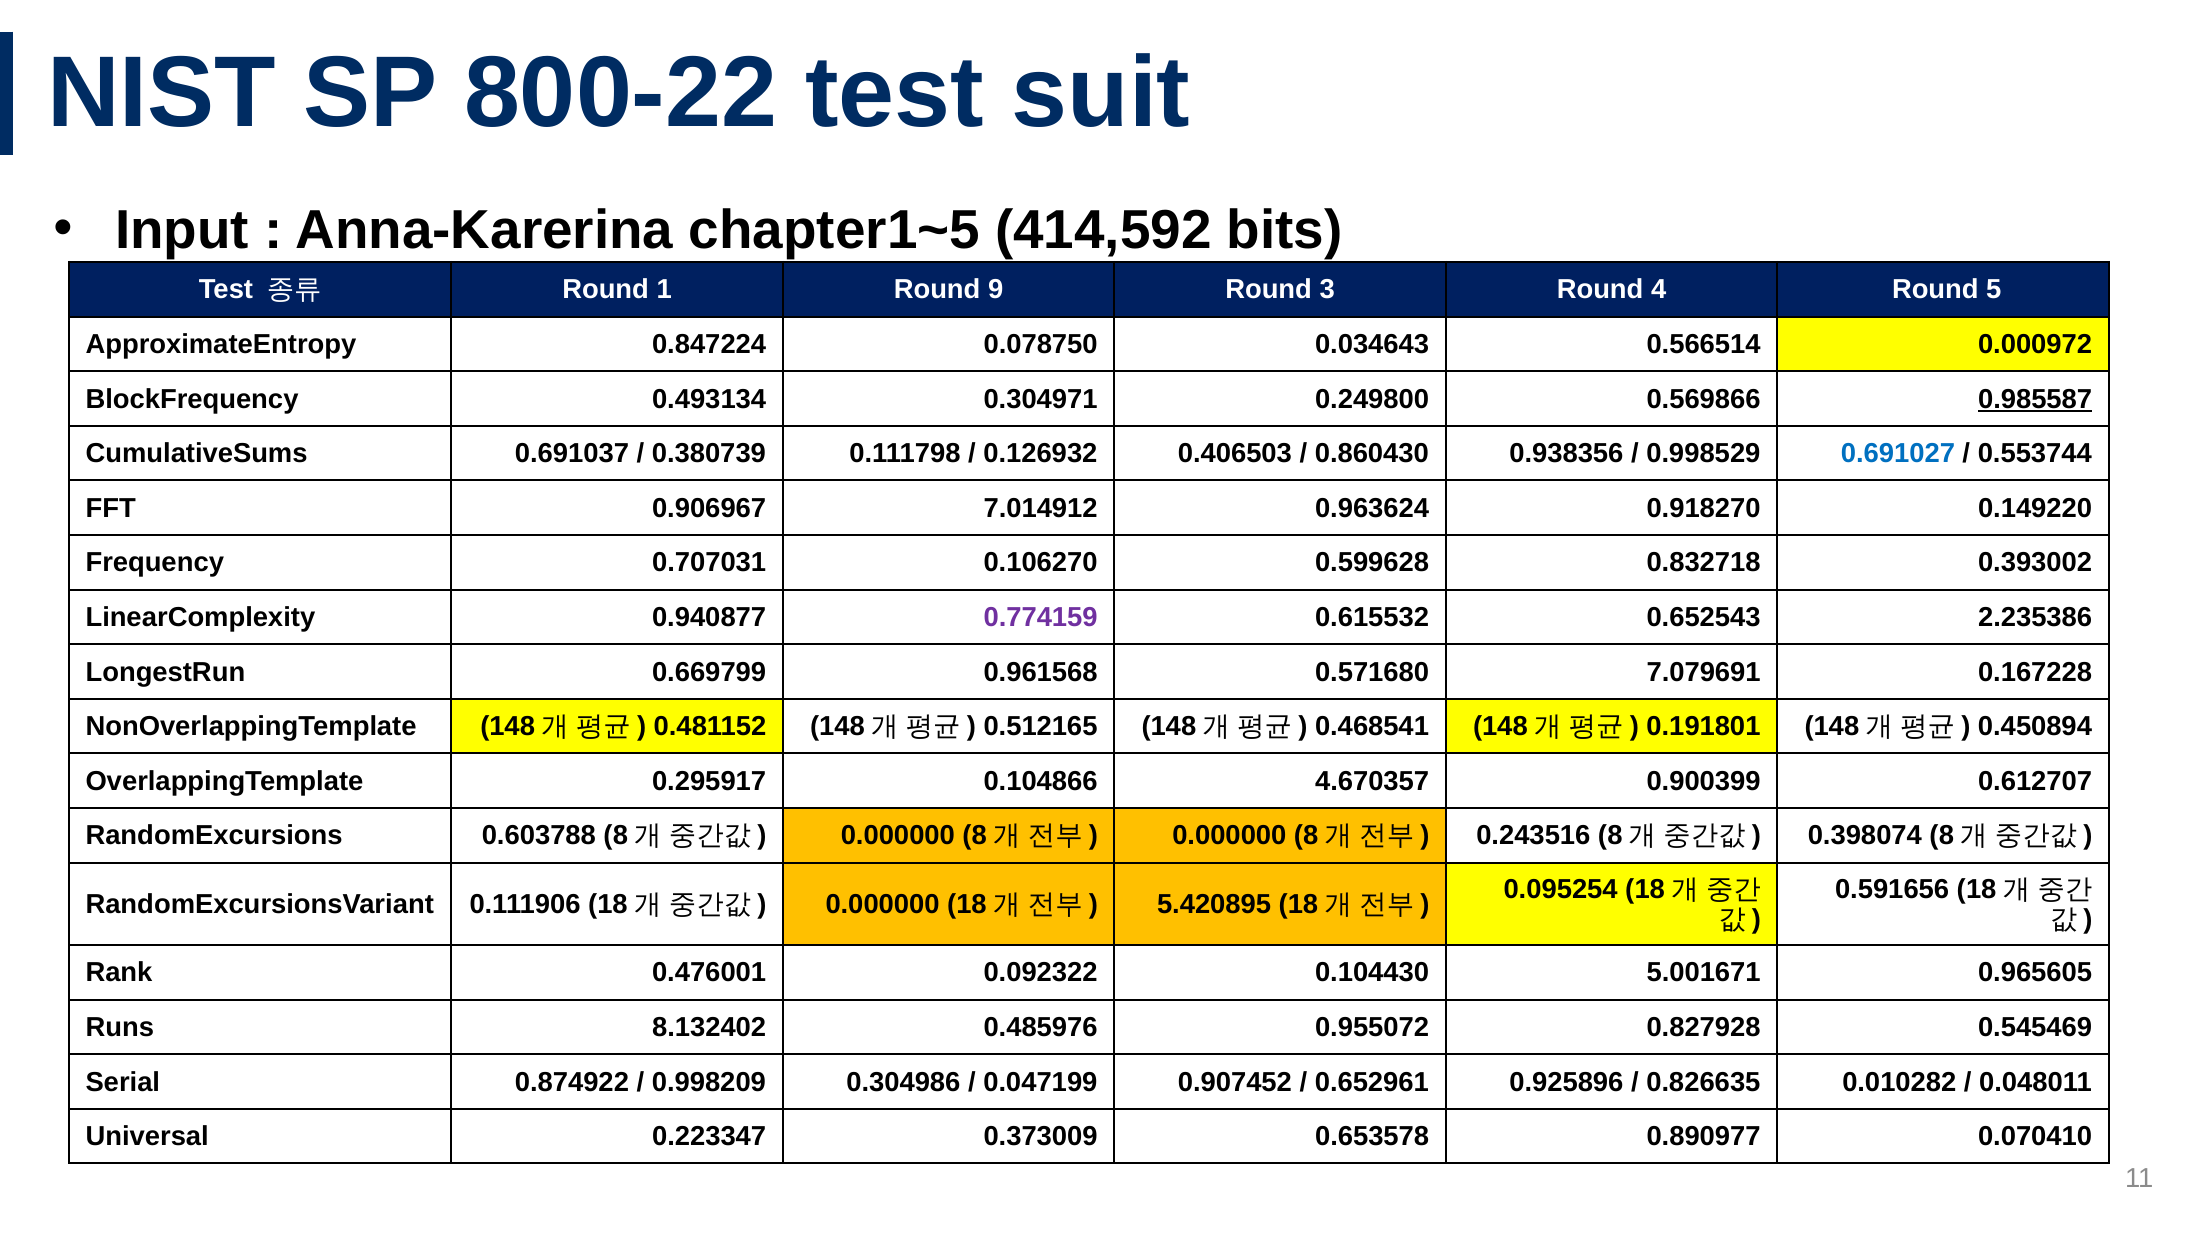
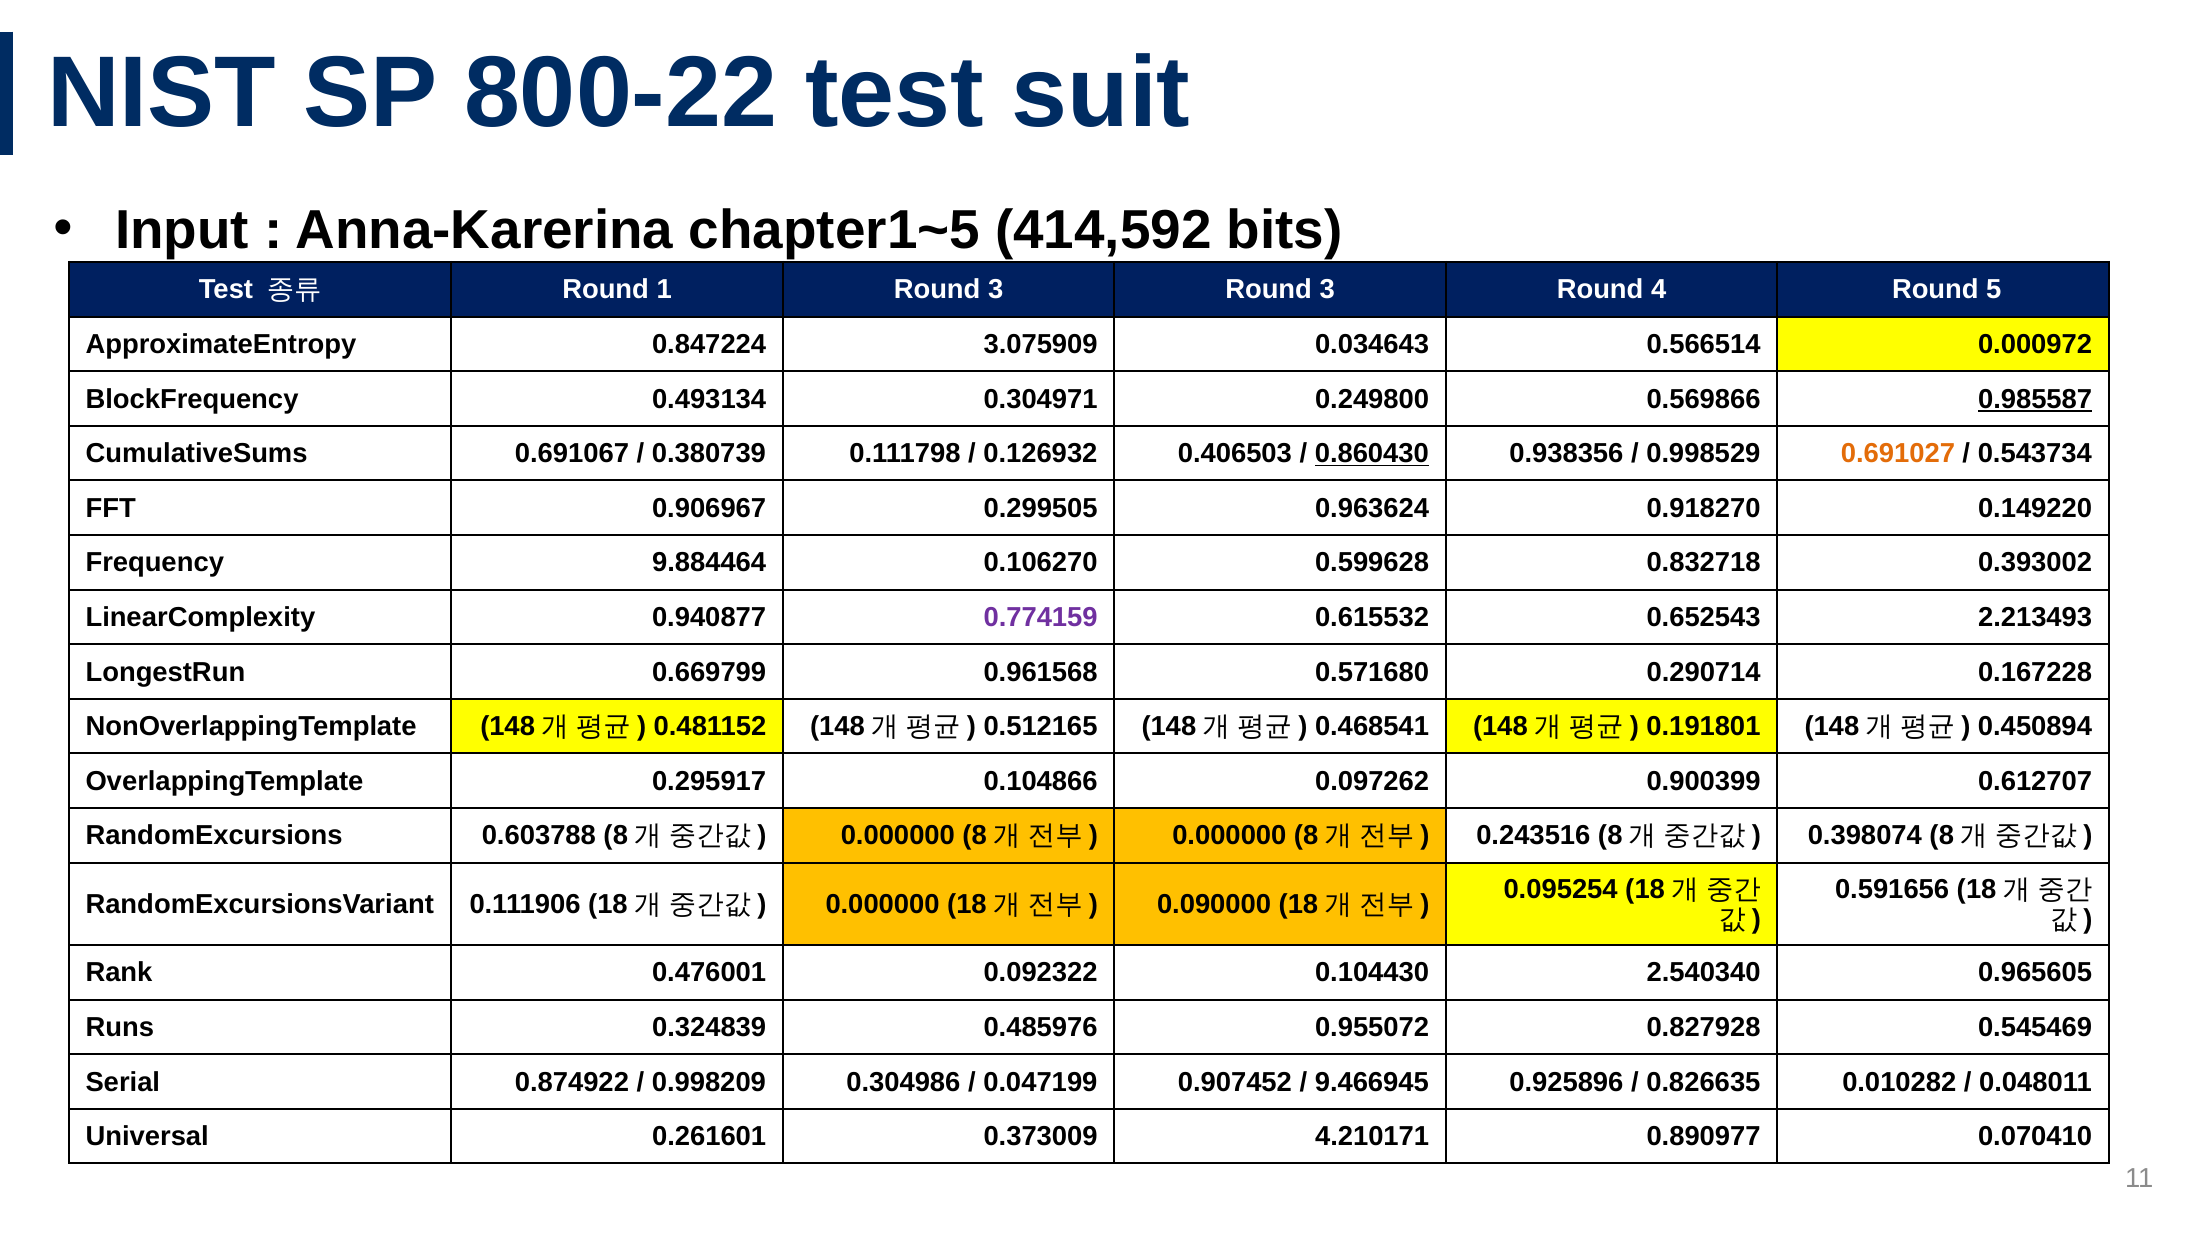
1 Round 9: 9 -> 3
0.078750: 0.078750 -> 3.075909
0.691037: 0.691037 -> 0.691067
0.860430 underline: none -> present
0.691027 colour: blue -> orange
0.553744: 0.553744 -> 0.543734
7.014912: 7.014912 -> 0.299505
0.707031: 0.707031 -> 9.884464
2.235386: 2.235386 -> 2.213493
7.079691: 7.079691 -> 0.290714
4.670357: 4.670357 -> 0.097262
5.420895: 5.420895 -> 0.090000
5.001671: 5.001671 -> 2.540340
8.132402: 8.132402 -> 0.324839
0.652961: 0.652961 -> 9.466945
0.223347: 0.223347 -> 0.261601
0.653578: 0.653578 -> 4.210171
